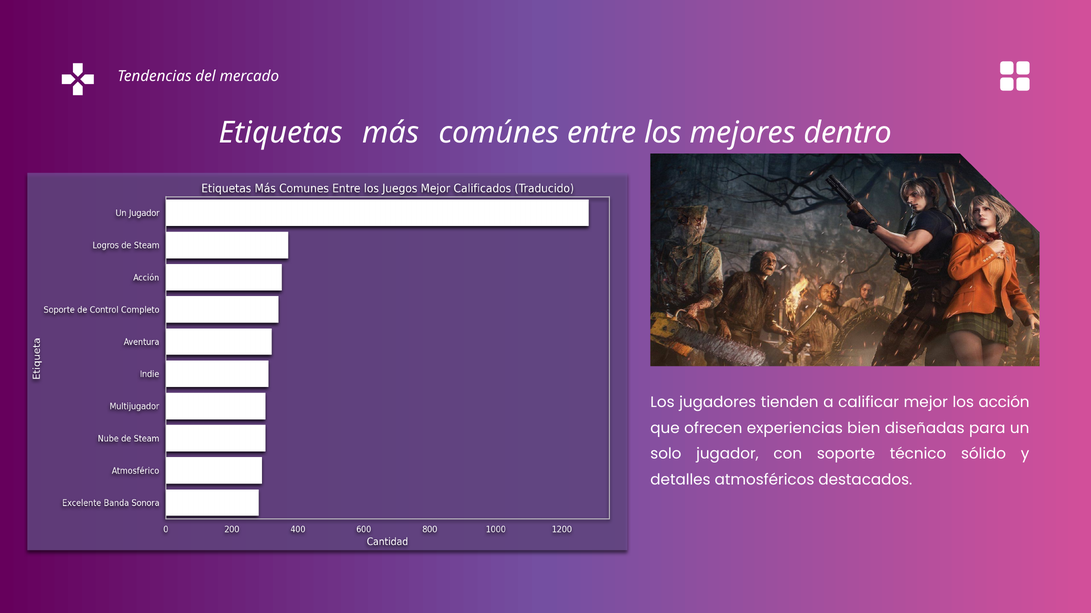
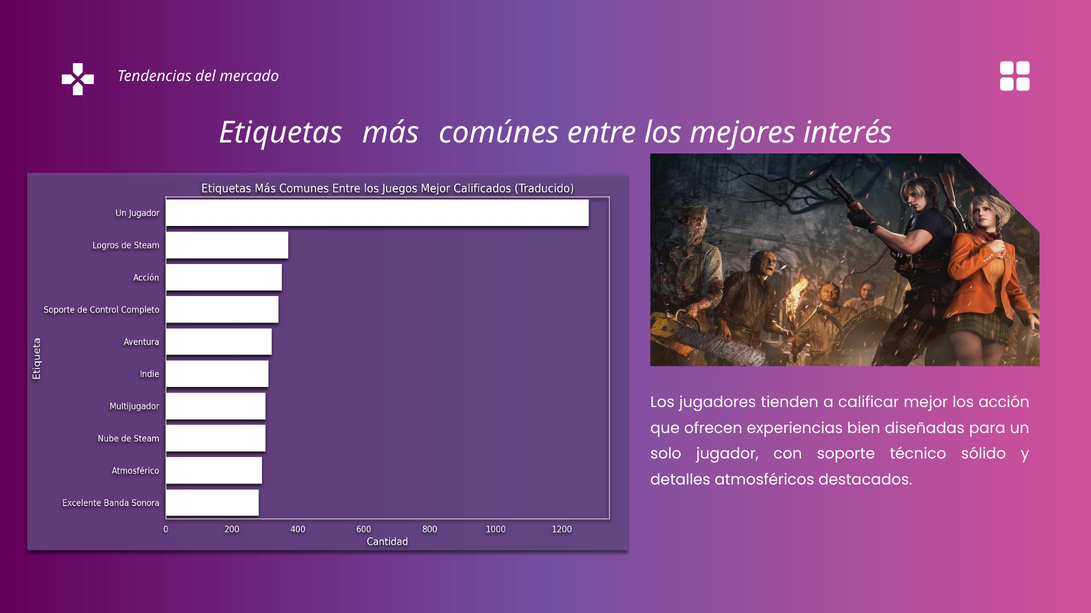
dentro: dentro -> interés
